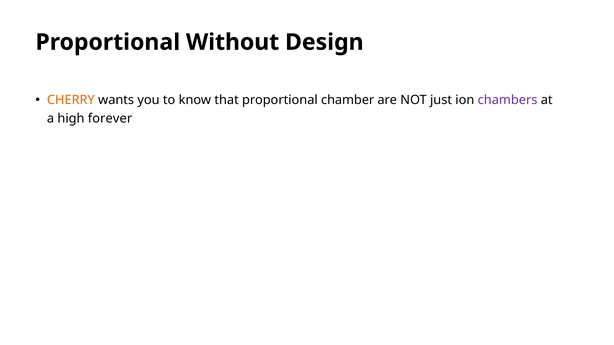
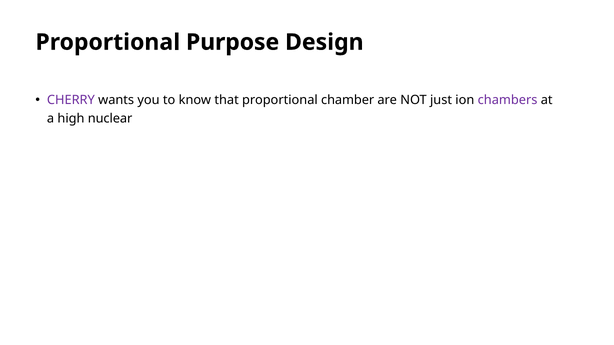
Proportional Without: Without -> Purpose
CHERRY colour: orange -> purple
high forever: forever -> nuclear
